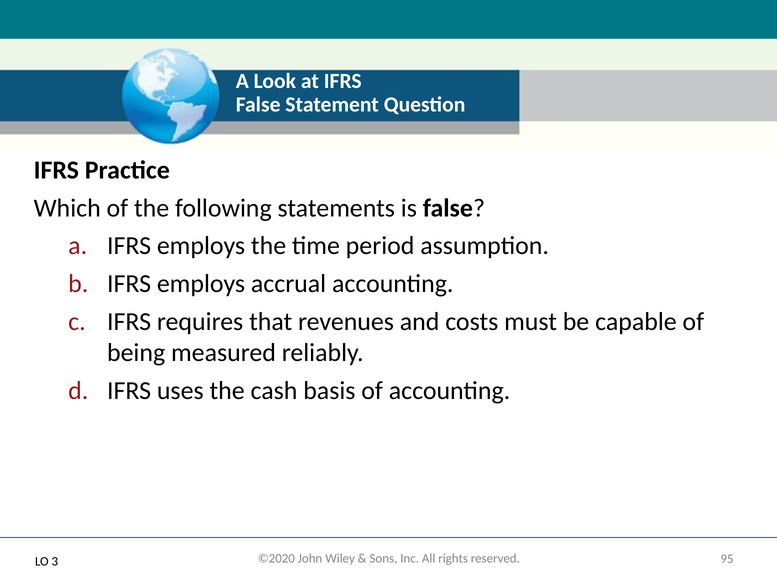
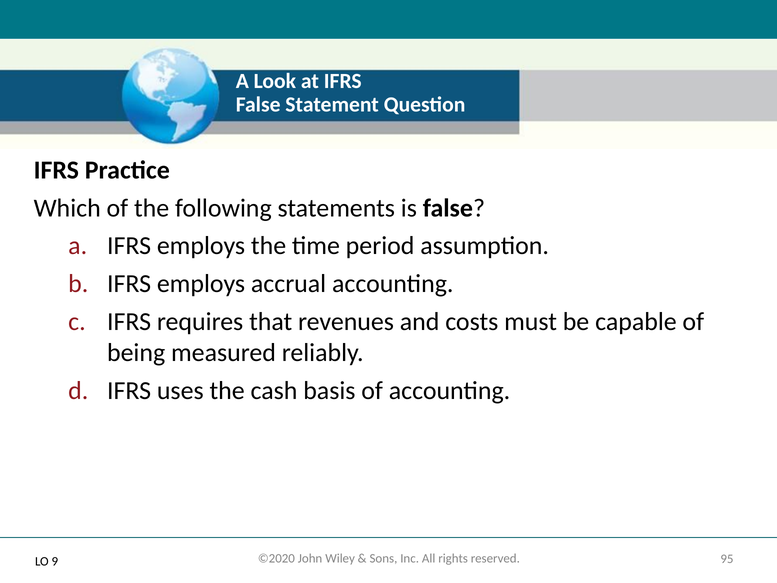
3: 3 -> 9
